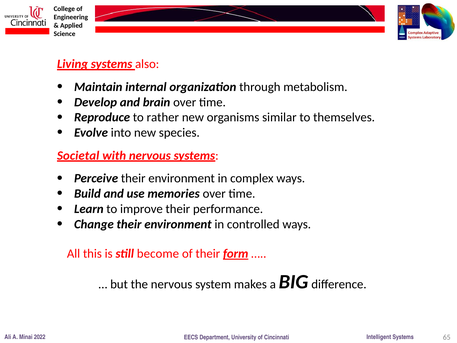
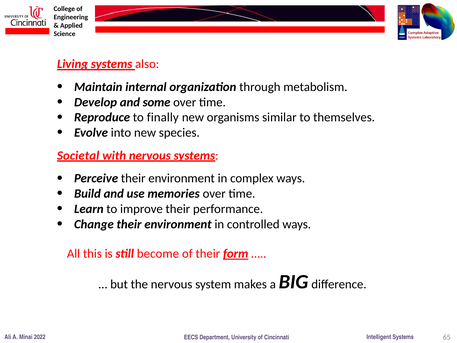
brain: brain -> some
rather: rather -> finally
